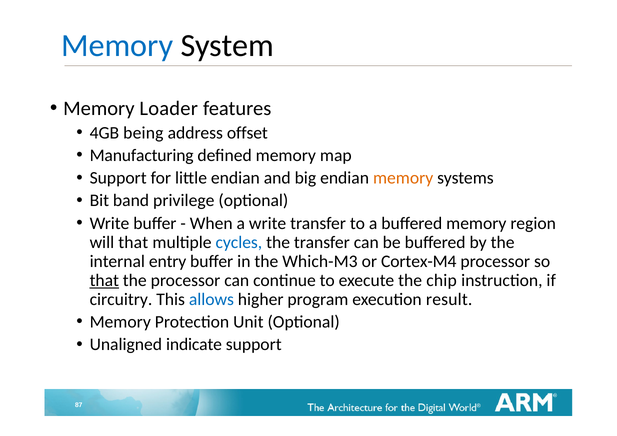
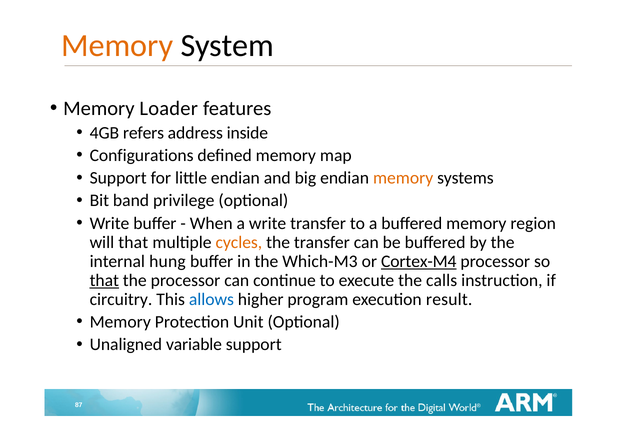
Memory at (117, 46) colour: blue -> orange
being: being -> refers
offset: offset -> inside
Manufacturing: Manufacturing -> Configurations
cycles colour: blue -> orange
entry: entry -> hung
Cortex-M4 underline: none -> present
chip: chip -> calls
indicate: indicate -> variable
